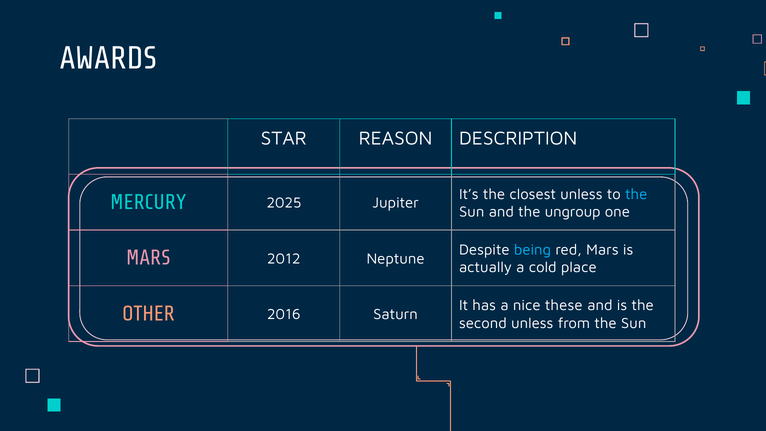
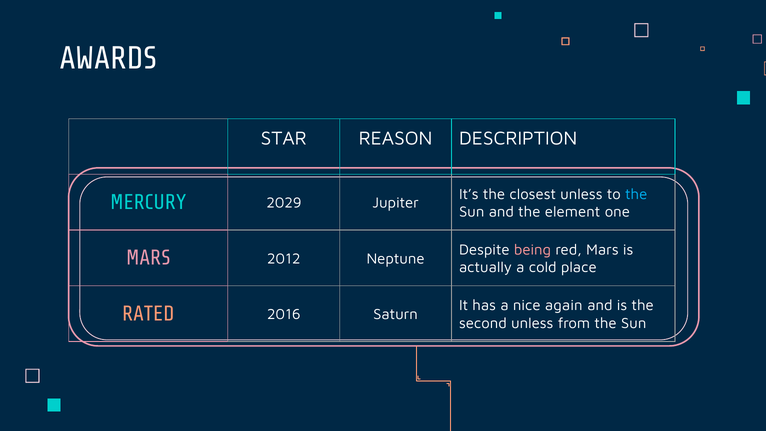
2025: 2025 -> 2029
ungroup: ungroup -> element
being colour: light blue -> pink
these: these -> again
OTHER: OTHER -> RATED
